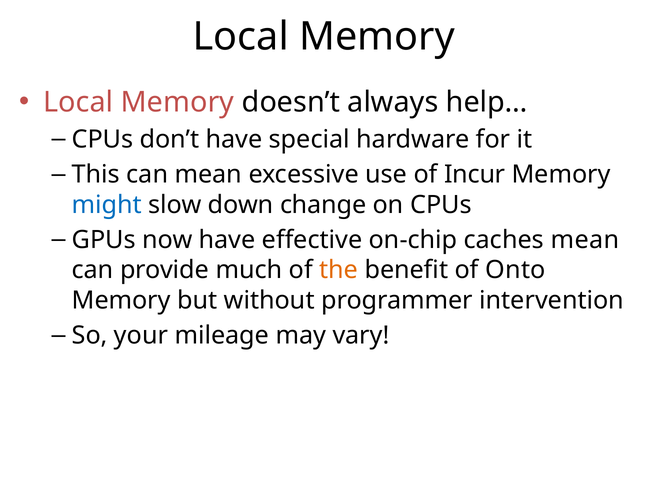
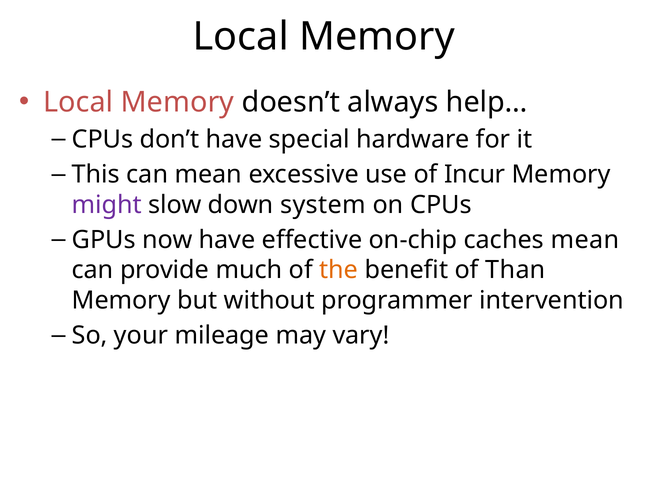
might colour: blue -> purple
change: change -> system
Onto: Onto -> Than
